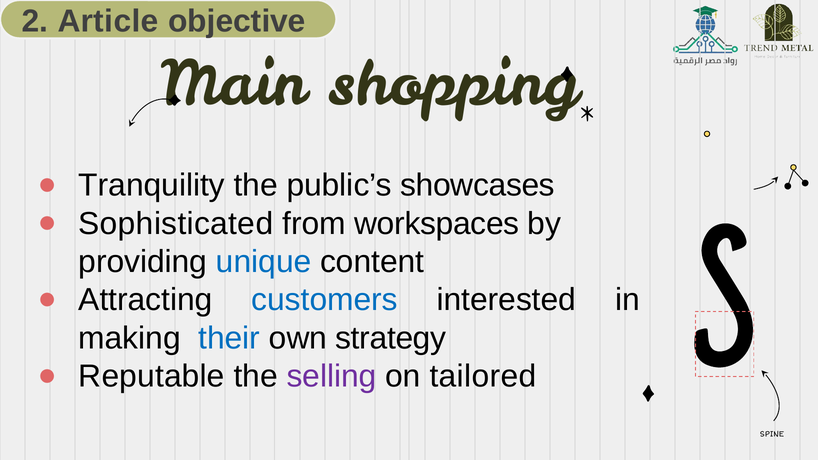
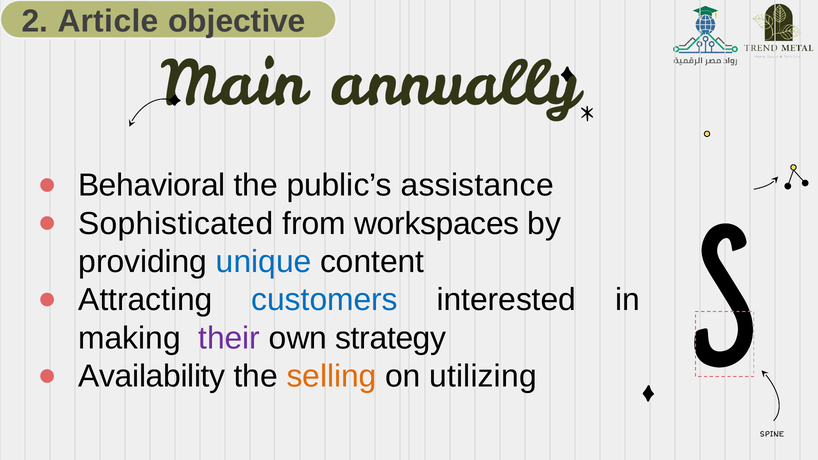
shopping: shopping -> annually
Tranquility: Tranquility -> Behavioral
showcases: showcases -> assistance
their colour: blue -> purple
Reputable: Reputable -> Availability
selling colour: purple -> orange
tailored: tailored -> utilizing
